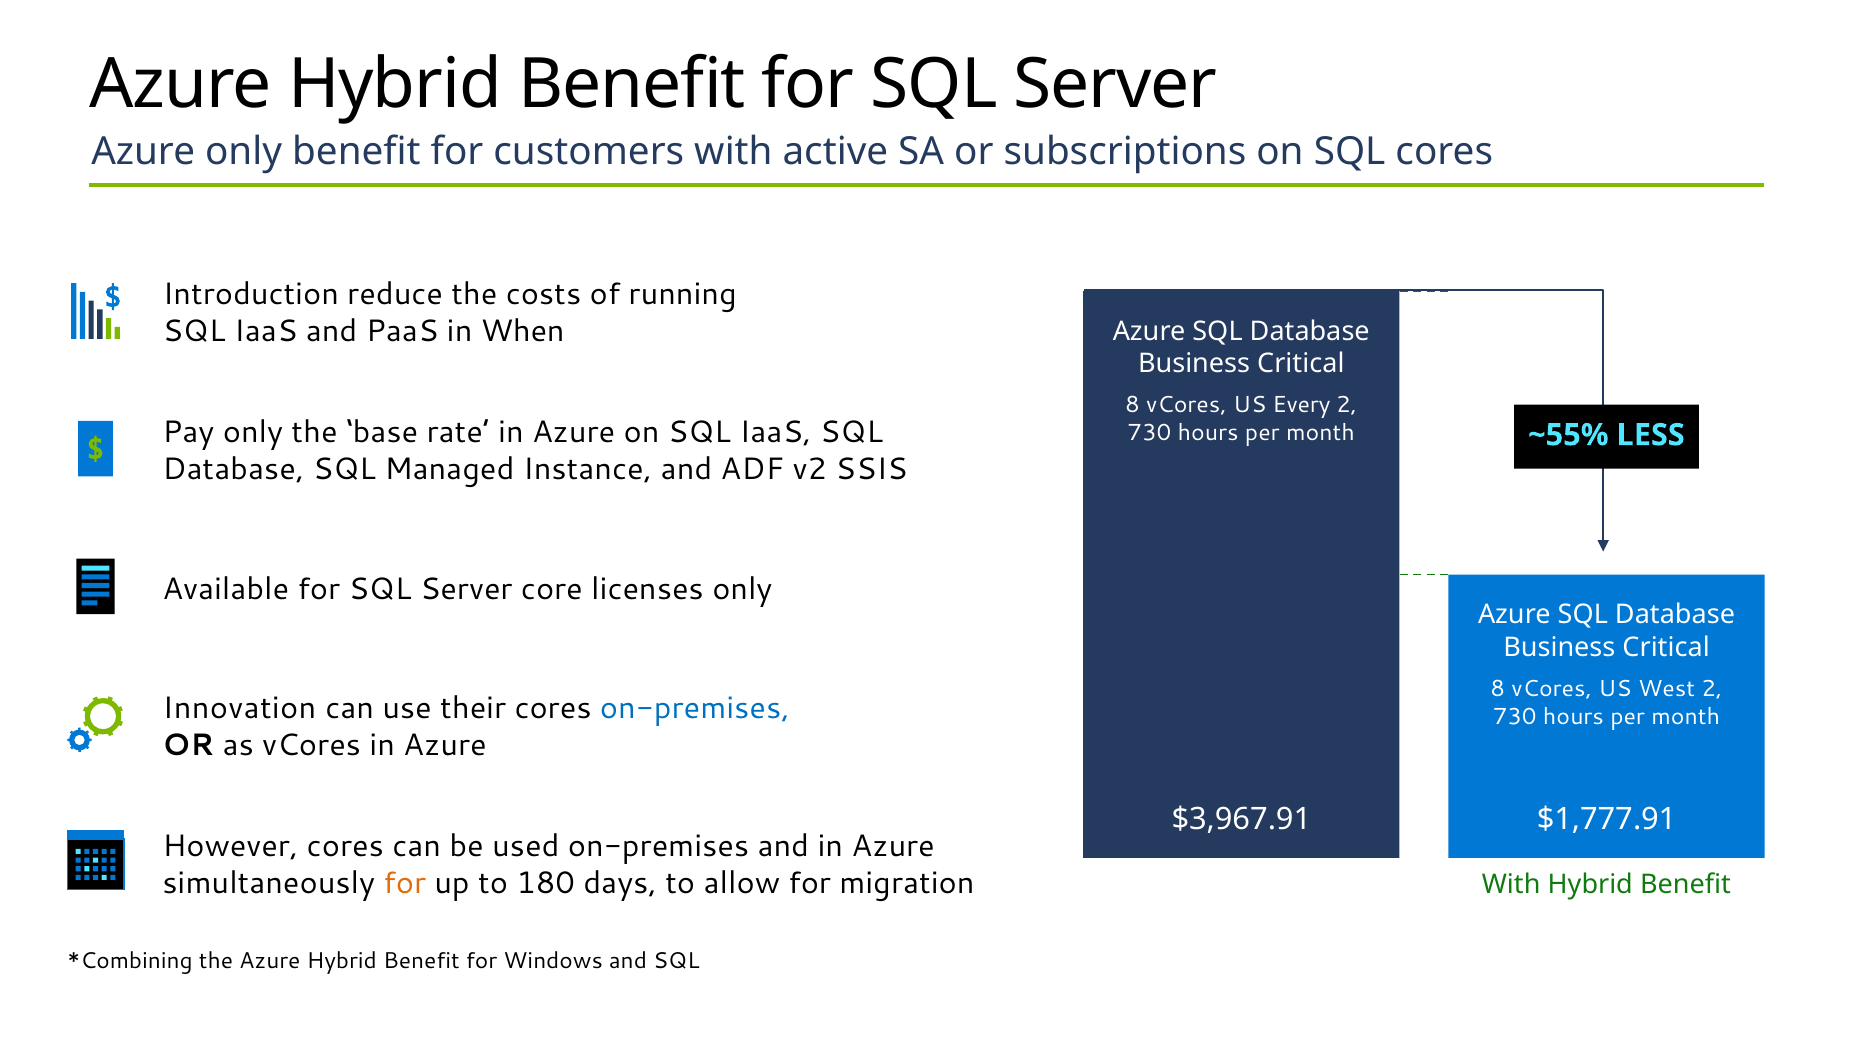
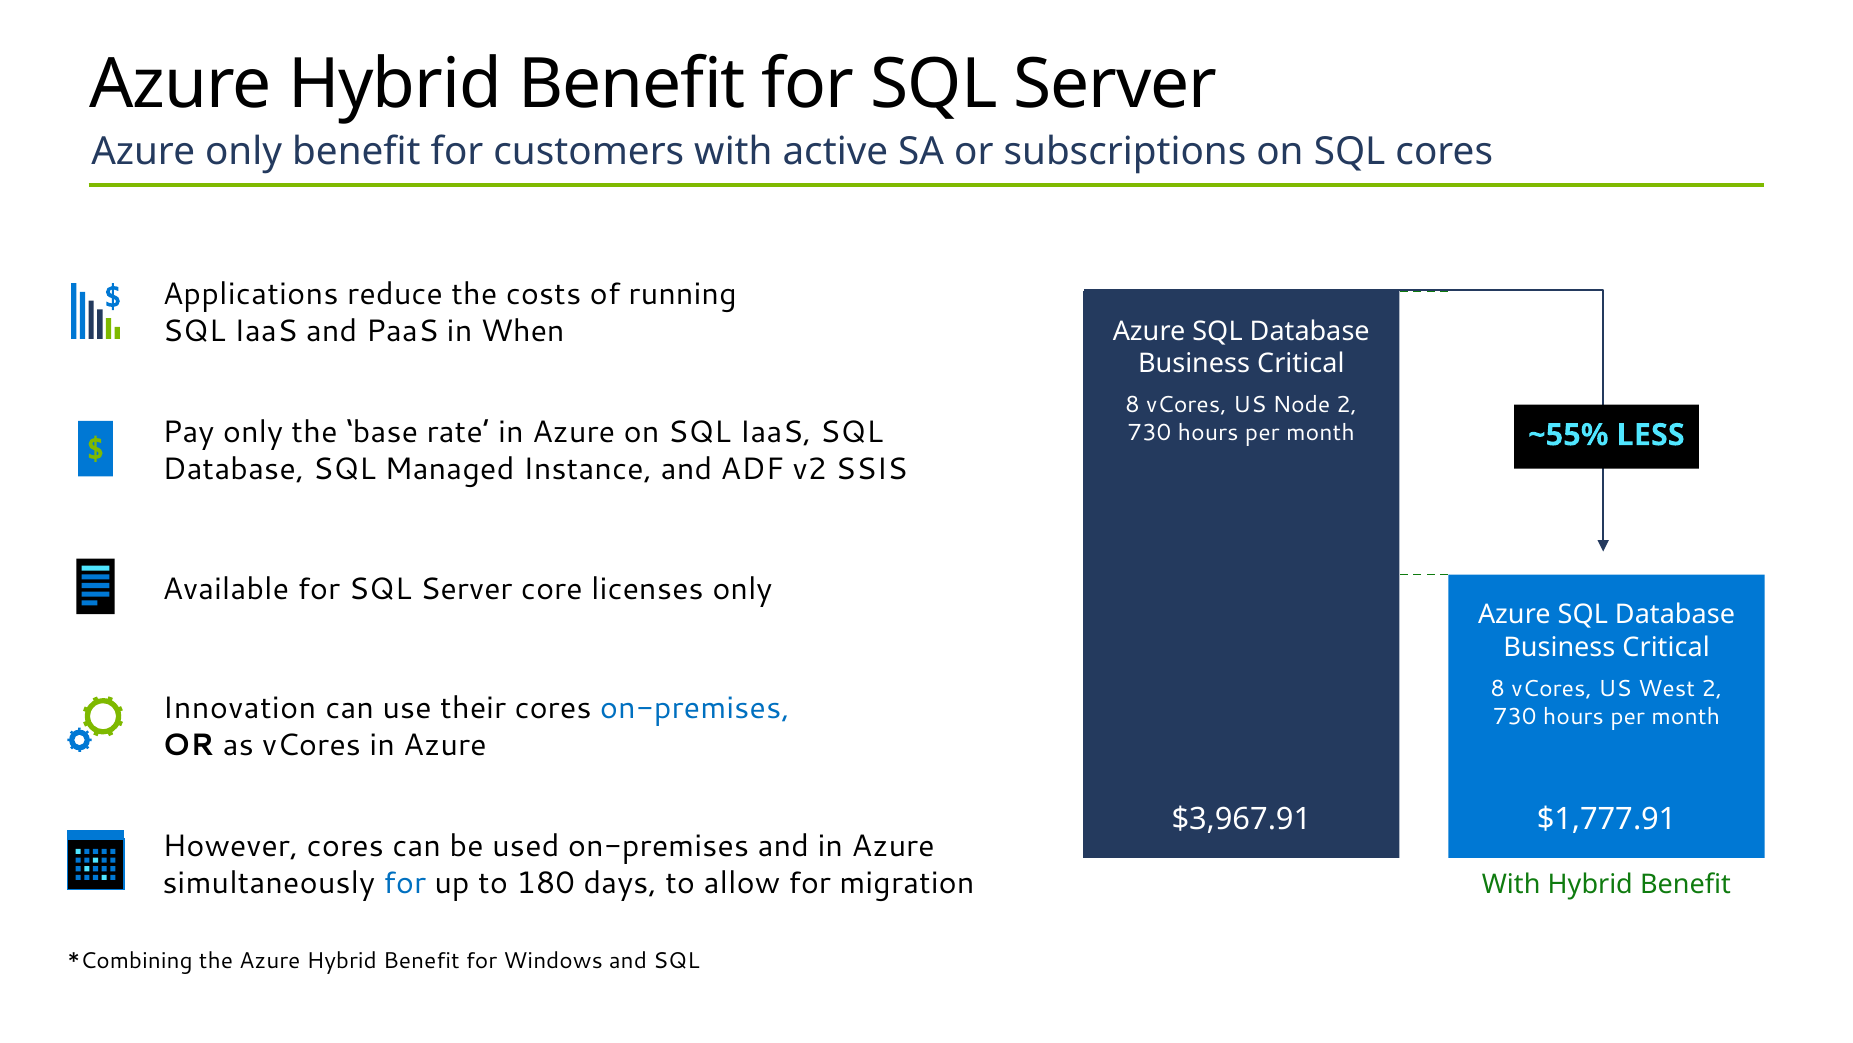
Introduction: Introduction -> Applications
Every: Every -> Node
for at (405, 882) colour: orange -> blue
